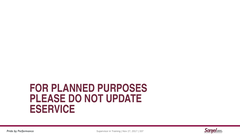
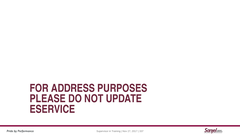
PLANNED: PLANNED -> ADDRESS
